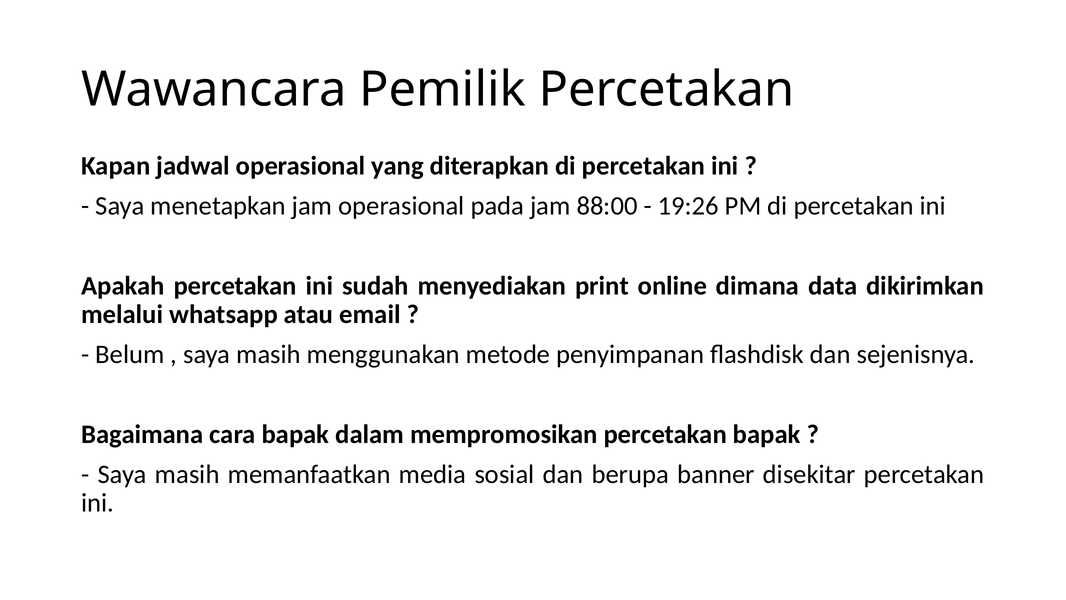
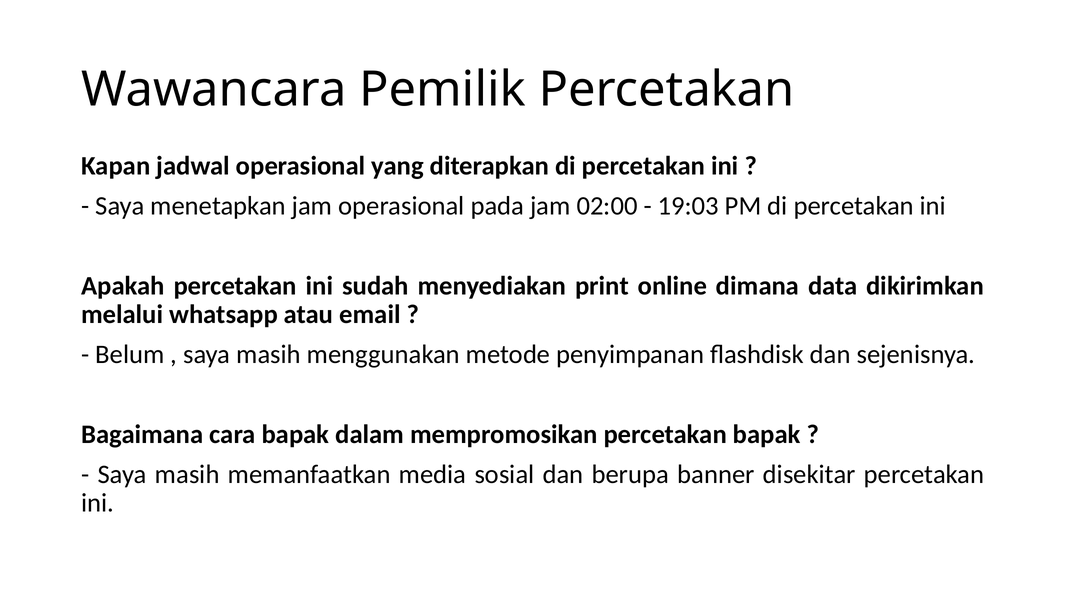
88:00: 88:00 -> 02:00
19:26: 19:26 -> 19:03
